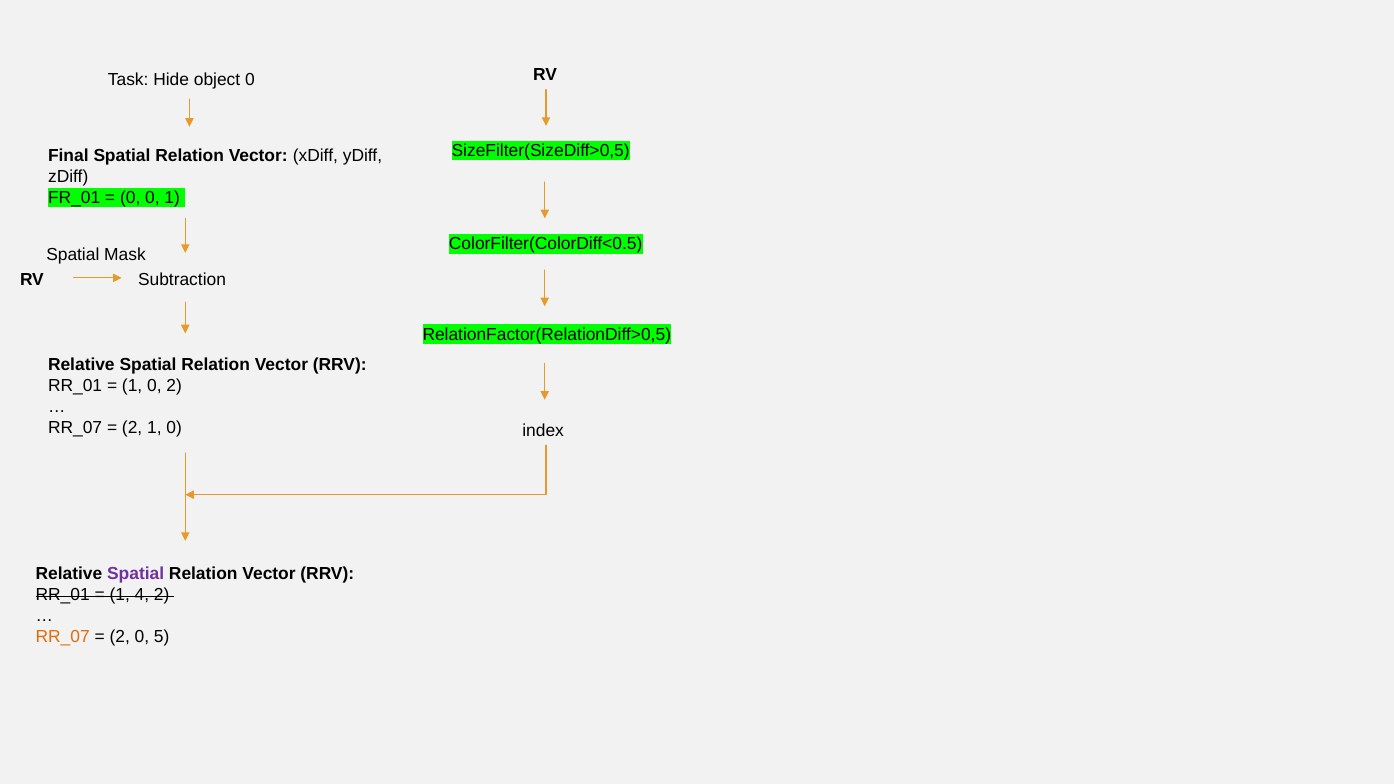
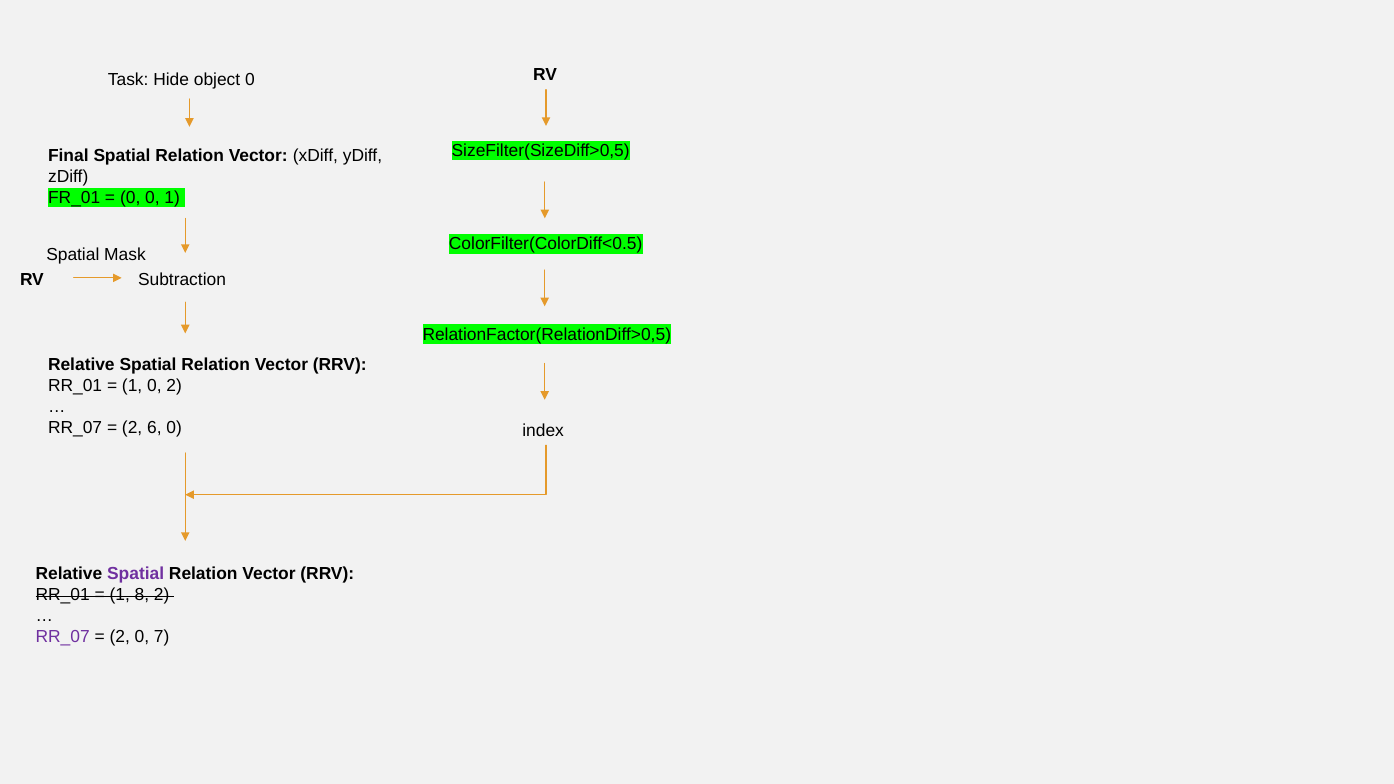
2 1: 1 -> 6
4: 4 -> 8
RR_07 at (63, 637) colour: orange -> purple
5: 5 -> 7
